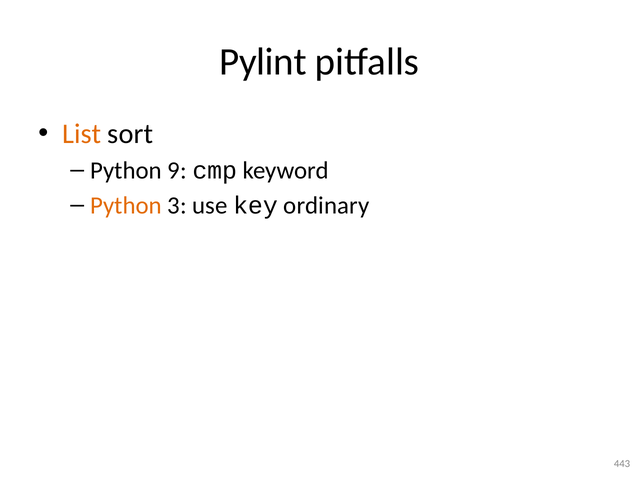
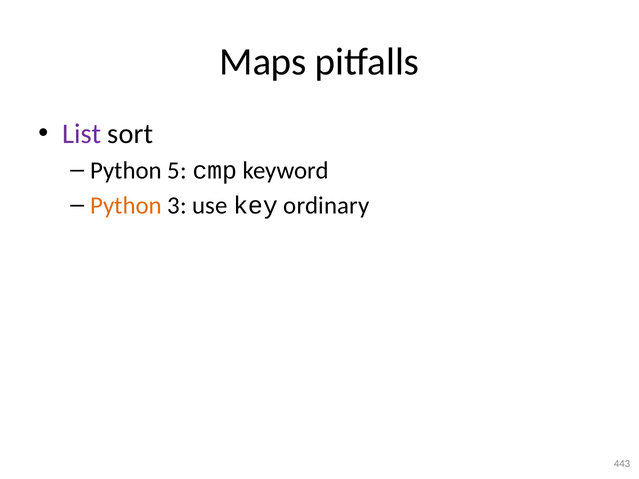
Pylint: Pylint -> Maps
List colour: orange -> purple
9: 9 -> 5
